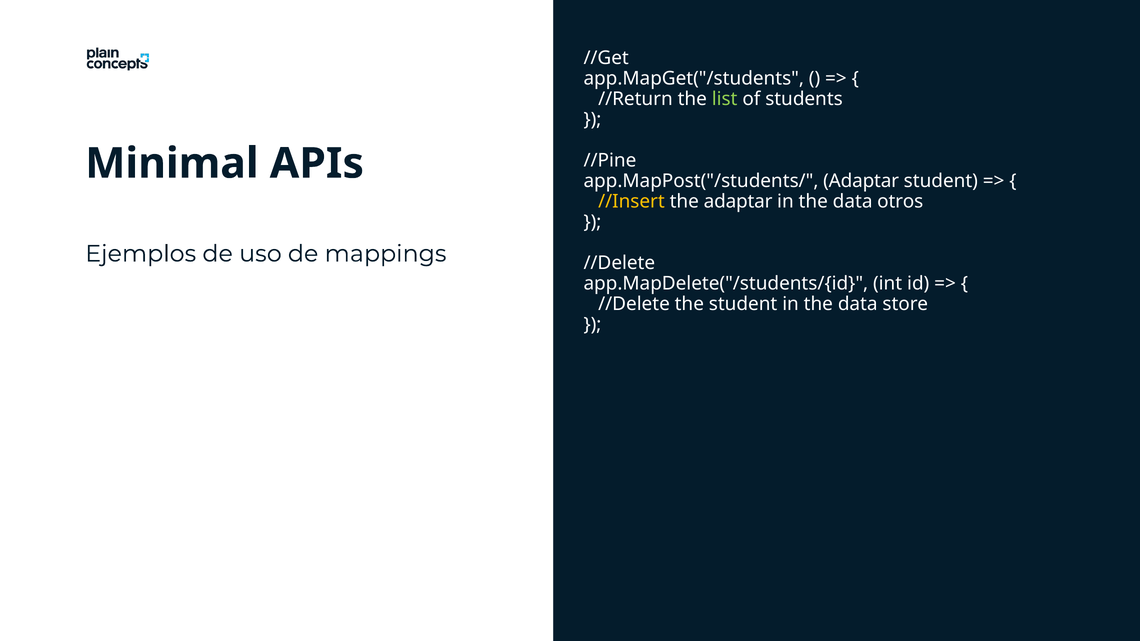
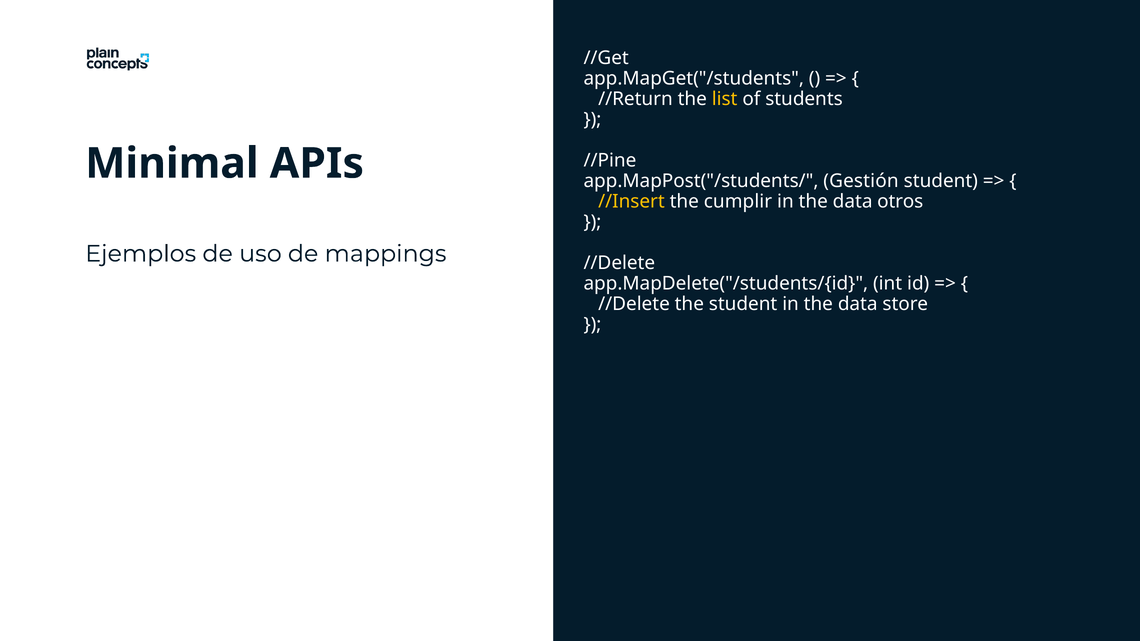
list colour: light green -> yellow
app.MapPost("/students/ Adaptar: Adaptar -> Gestión
the adaptar: adaptar -> cumplir
